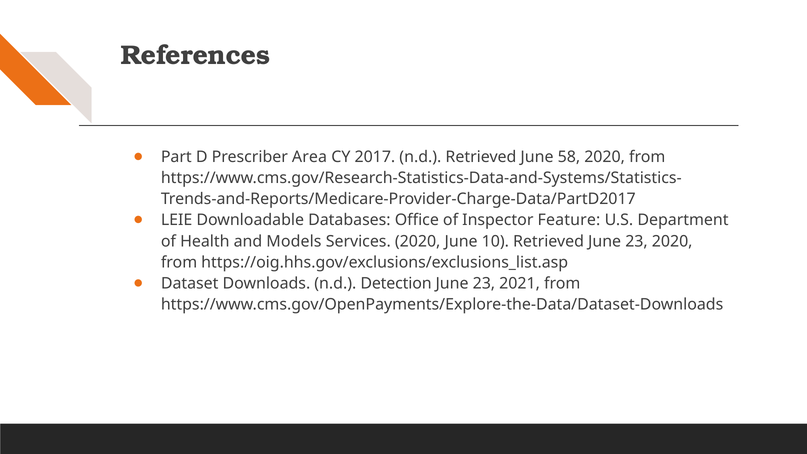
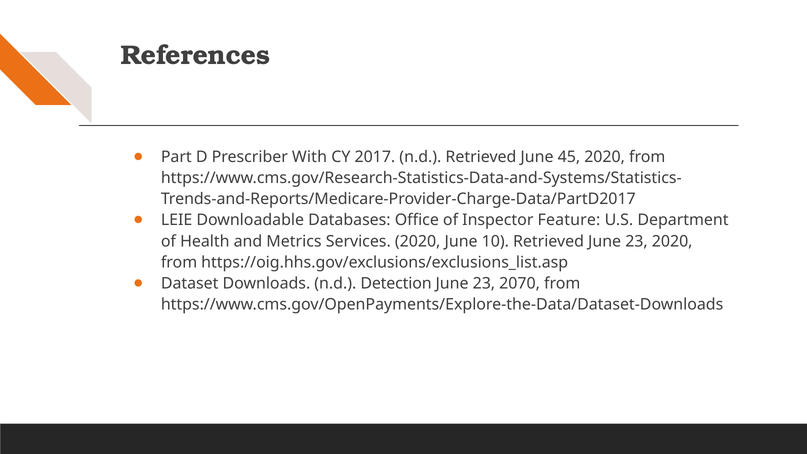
Area: Area -> With
58: 58 -> 45
Models: Models -> Metrics
2021: 2021 -> 2070
